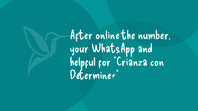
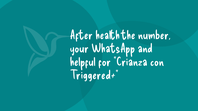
online: online -> health
Determine+: Determine+ -> Triggered+
